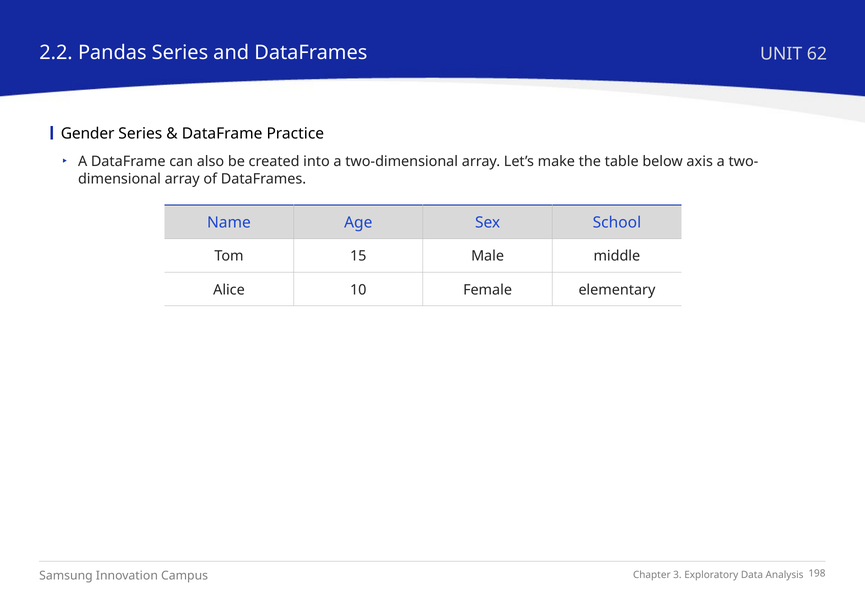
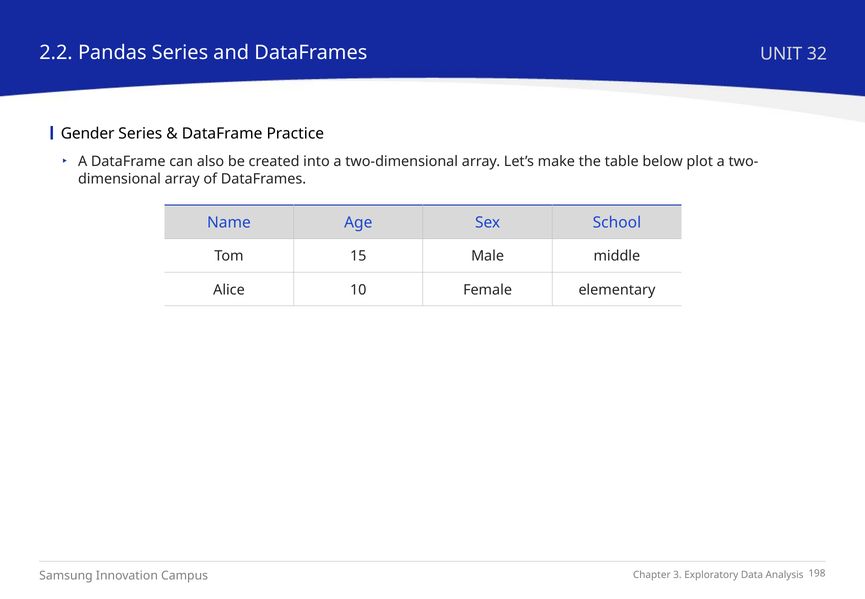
62: 62 -> 32
axis: axis -> plot
